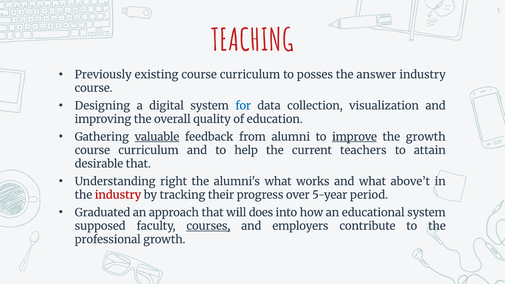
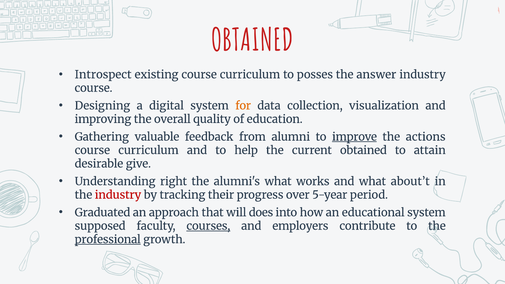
TEACHING at (252, 41): TEACHING -> OBTAINED
Previously: Previously -> Introspect
for colour: blue -> orange
valuable underline: present -> none
the growth: growth -> actions
current teachers: teachers -> obtained
desirable that: that -> give
above’t: above’t -> about’t
professional underline: none -> present
